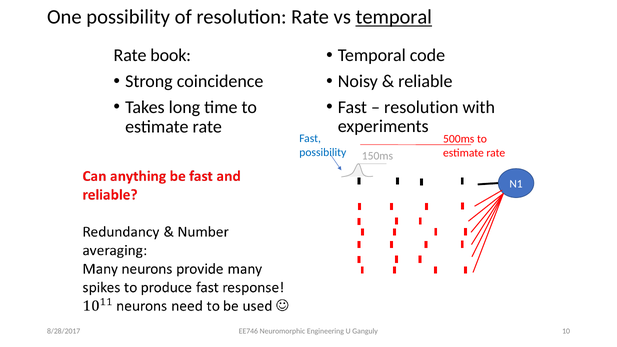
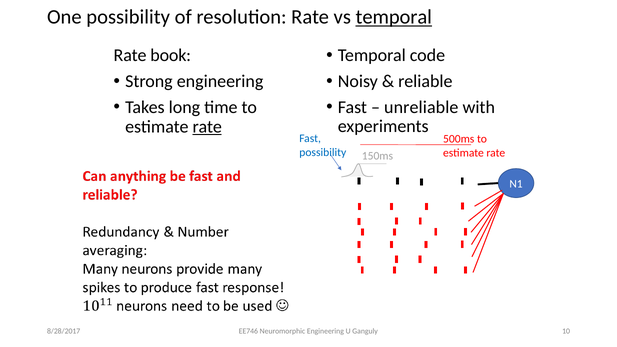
Strong coincidence: coincidence -> engineering
resolution at (421, 107): resolution -> unreliable
rate at (207, 127) underline: none -> present
